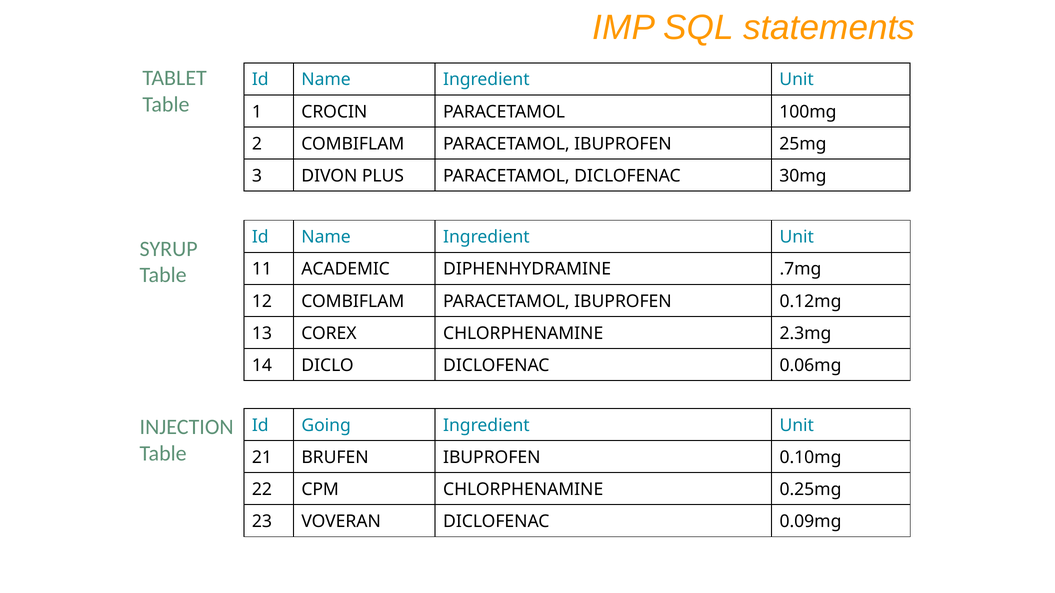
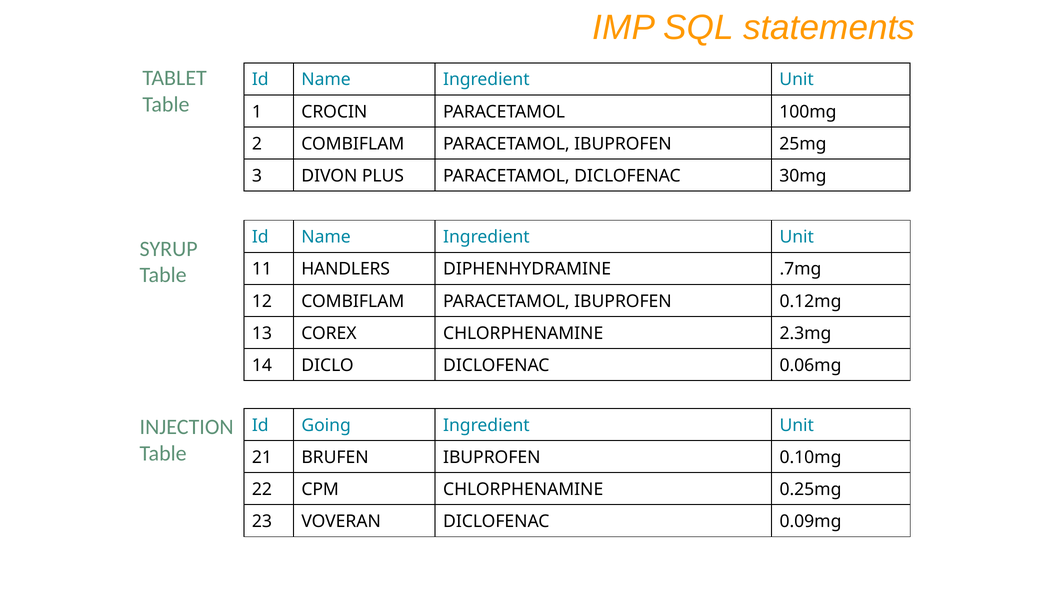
ACADEMIC: ACADEMIC -> HANDLERS
